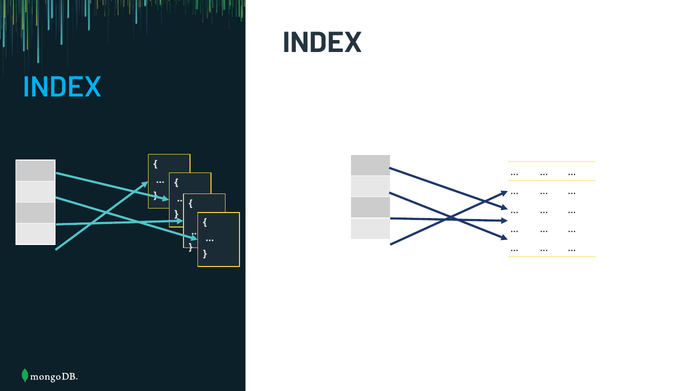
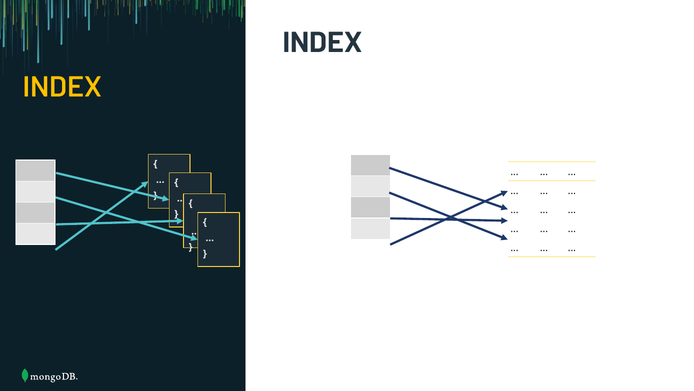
INDEX at (62, 87) colour: light blue -> yellow
